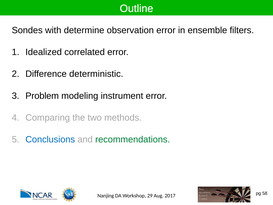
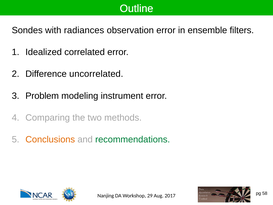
determine: determine -> radiances
deterministic: deterministic -> uncorrelated
Conclusions colour: blue -> orange
